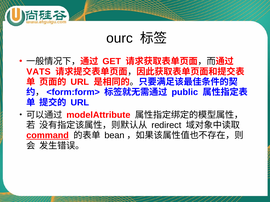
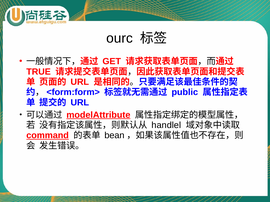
VATS: VATS -> TRUE
modelAttribute underline: none -> present
redirect: redirect -> handlel
